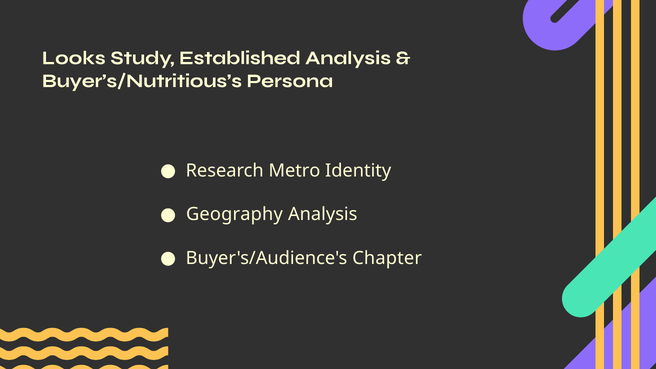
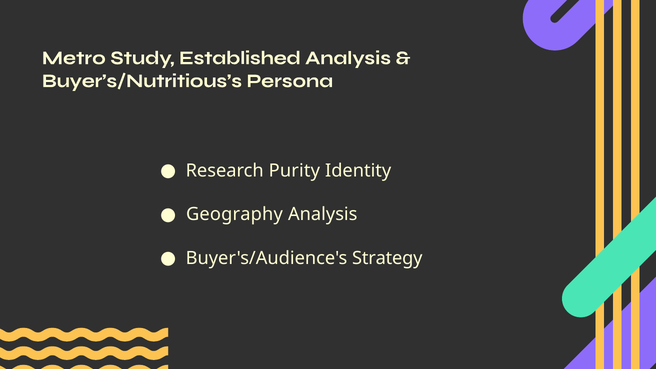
Looks: Looks -> Metro
Metro: Metro -> Purity
Chapter: Chapter -> Strategy
